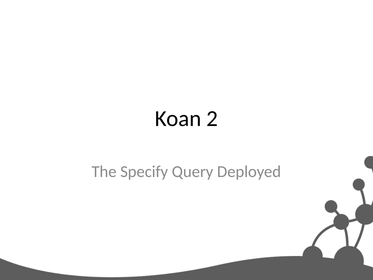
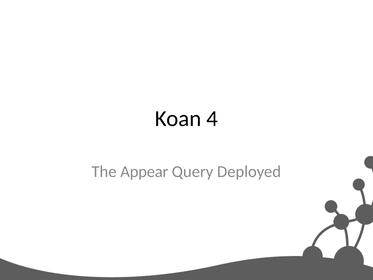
2: 2 -> 4
Specify: Specify -> Appear
